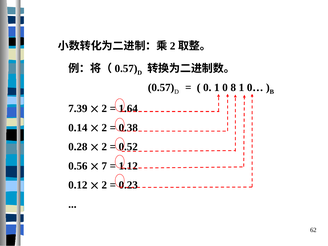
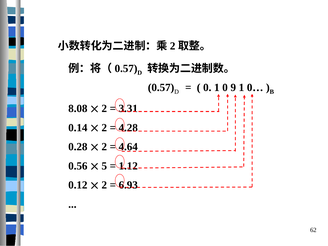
8: 8 -> 9
7.39: 7.39 -> 8.08
1.64: 1.64 -> 3.31
0.38: 0.38 -> 4.28
0.52: 0.52 -> 4.64
7: 7 -> 5
0.23: 0.23 -> 6.93
